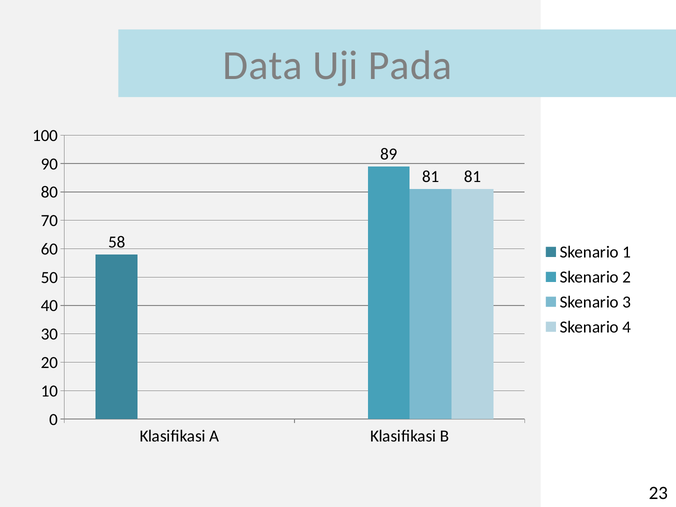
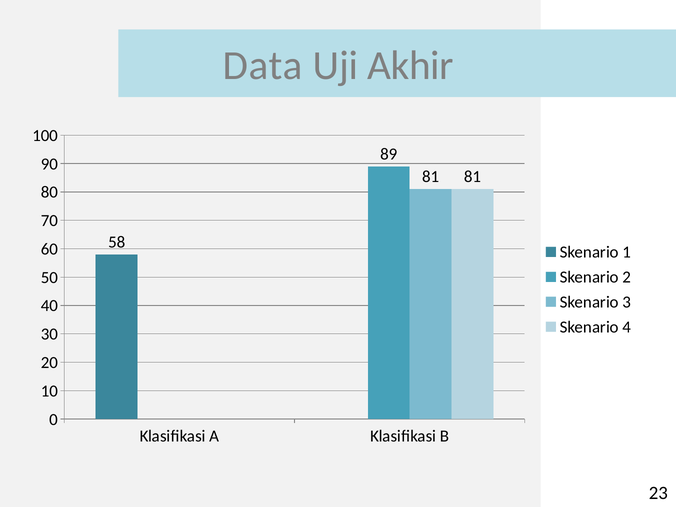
Pada: Pada -> Akhir
